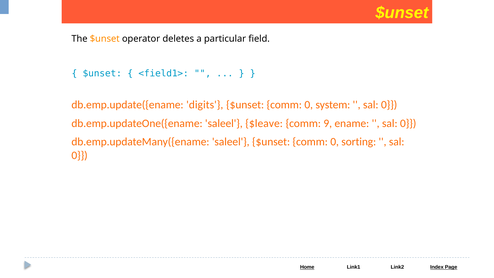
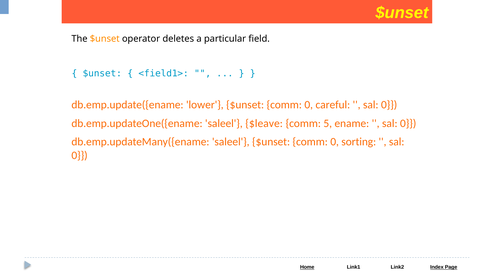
digits: digits -> lower
system: system -> careful
9: 9 -> 5
